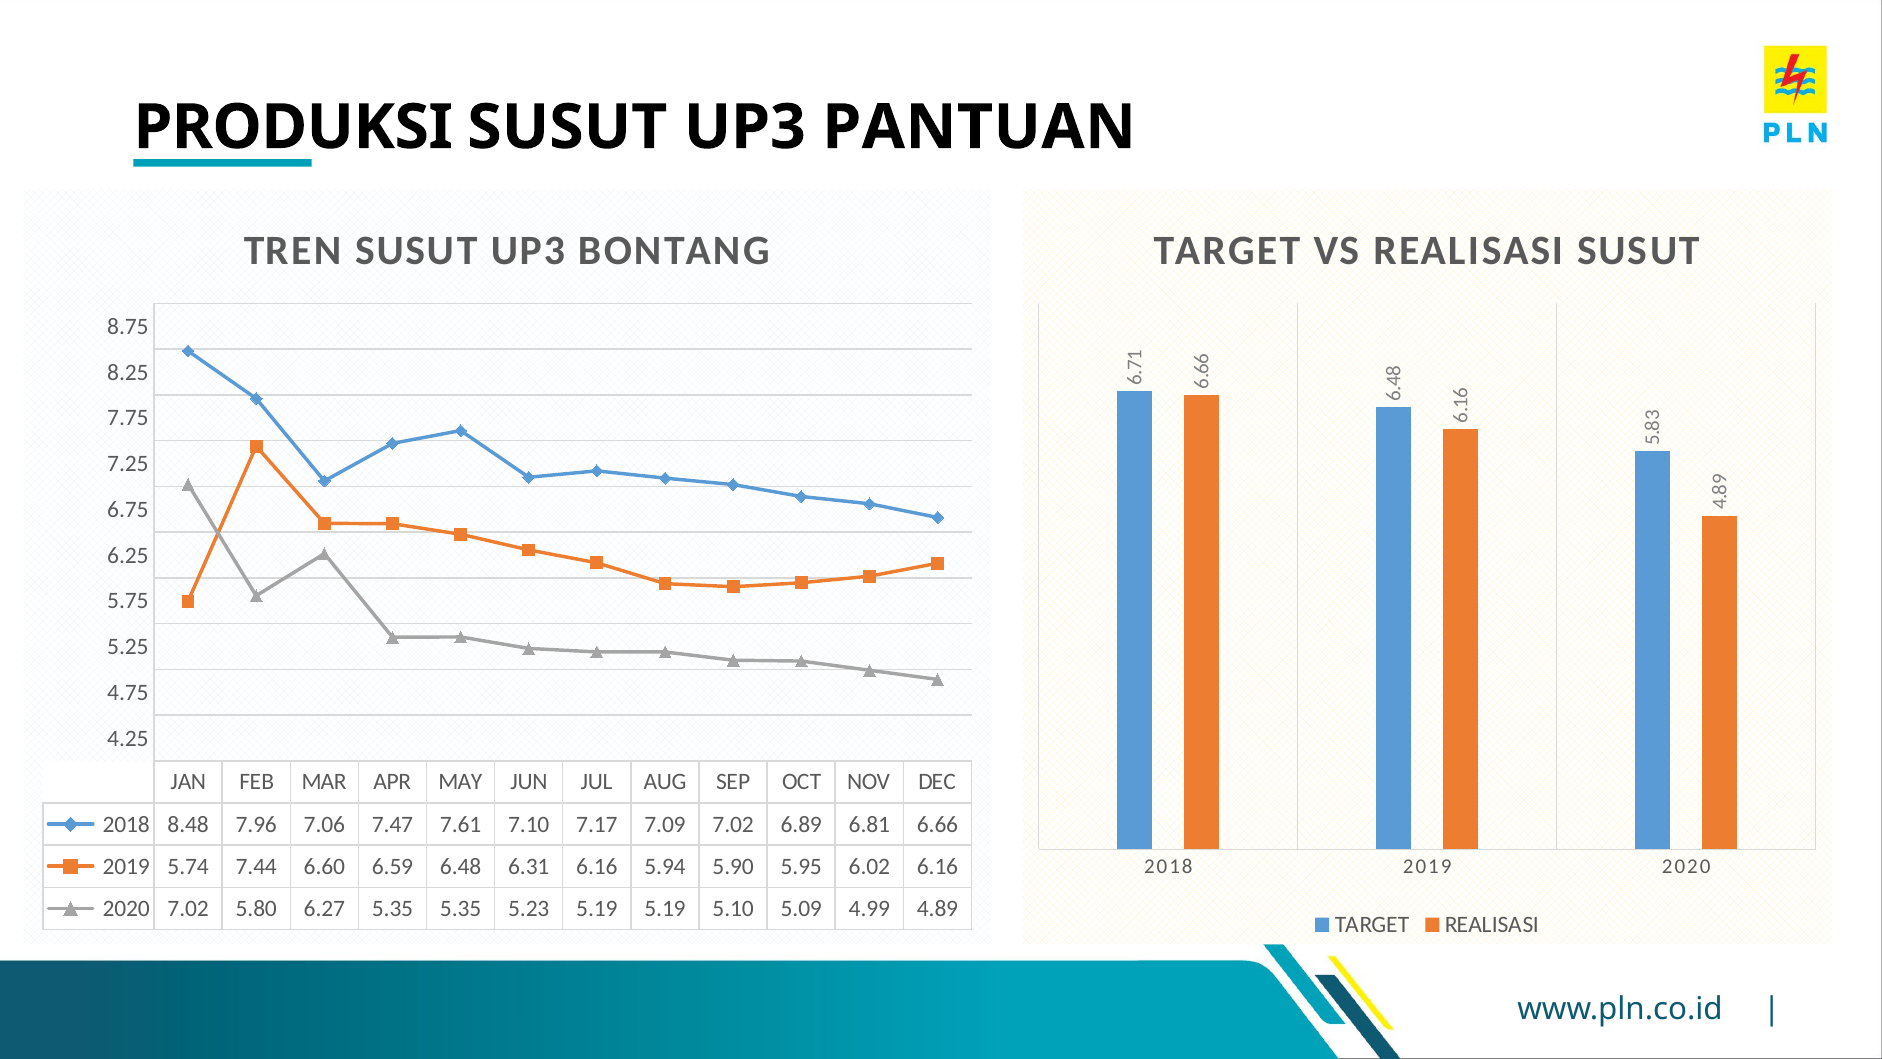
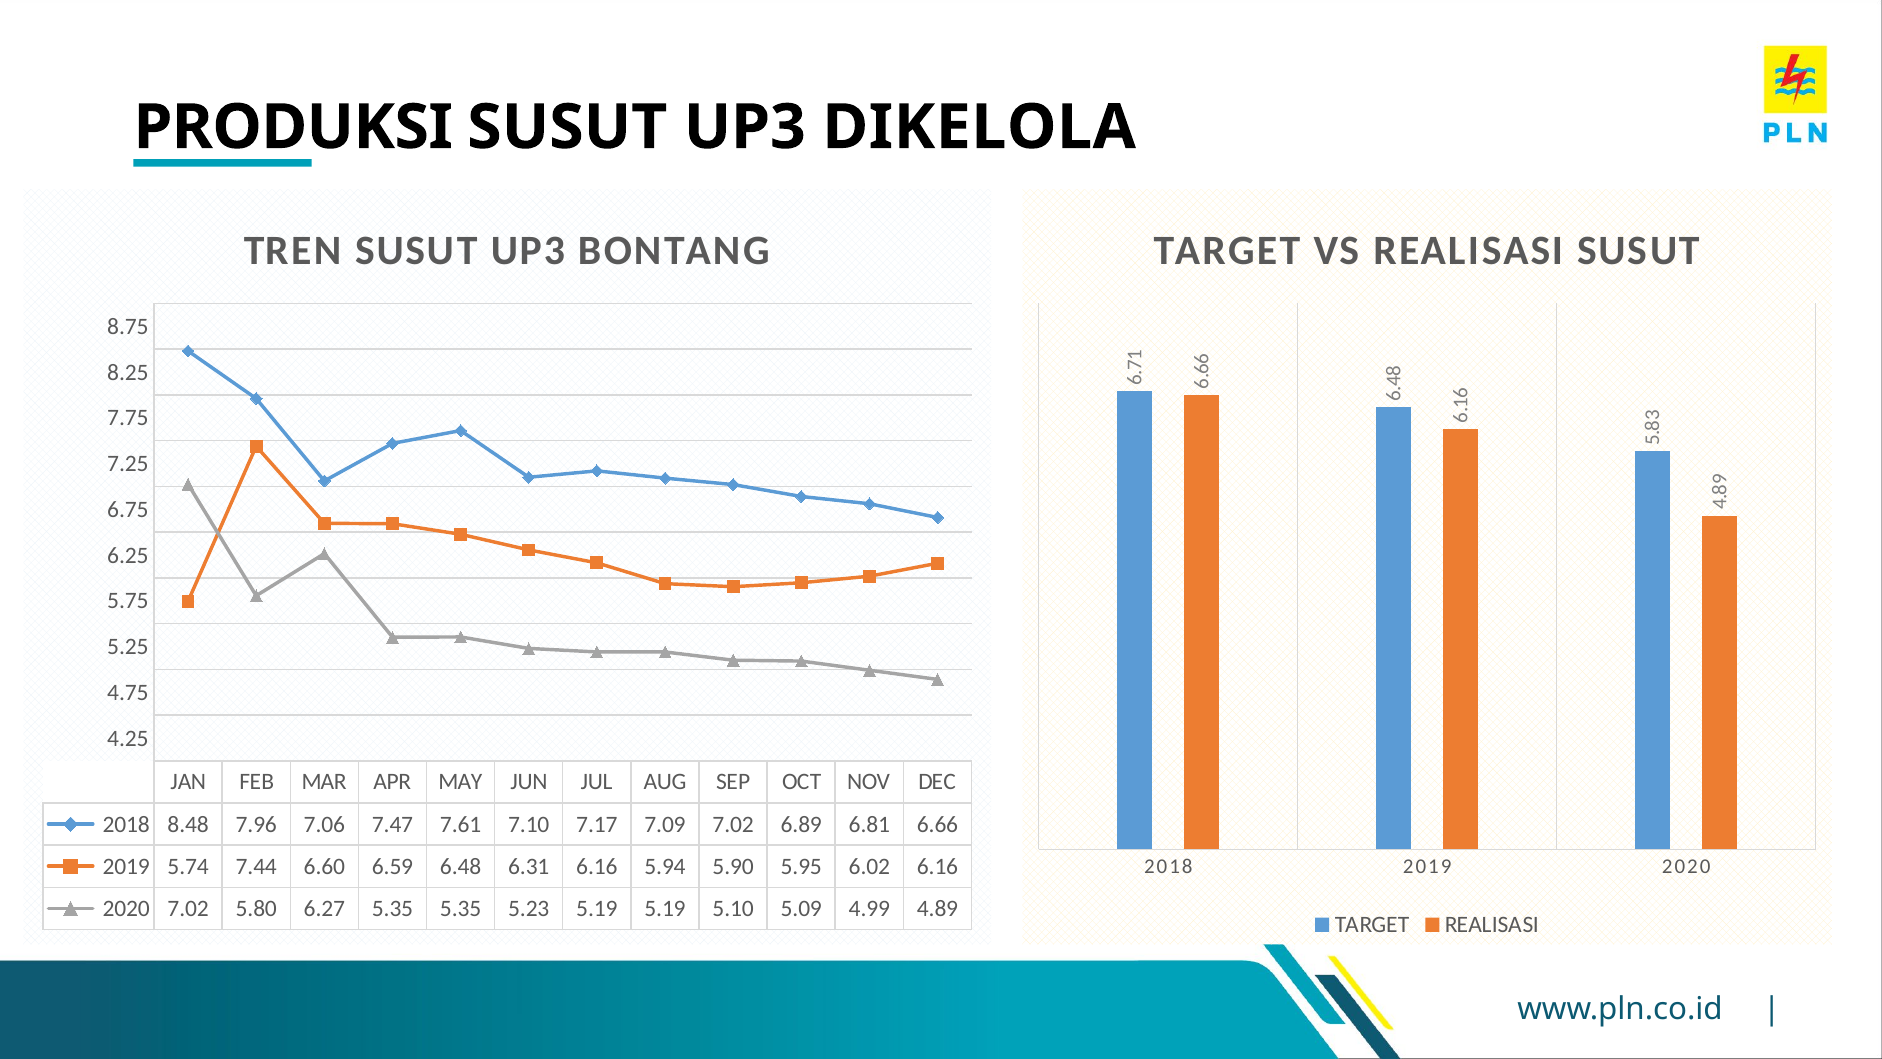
PANTUAN: PANTUAN -> DIKELOLA
